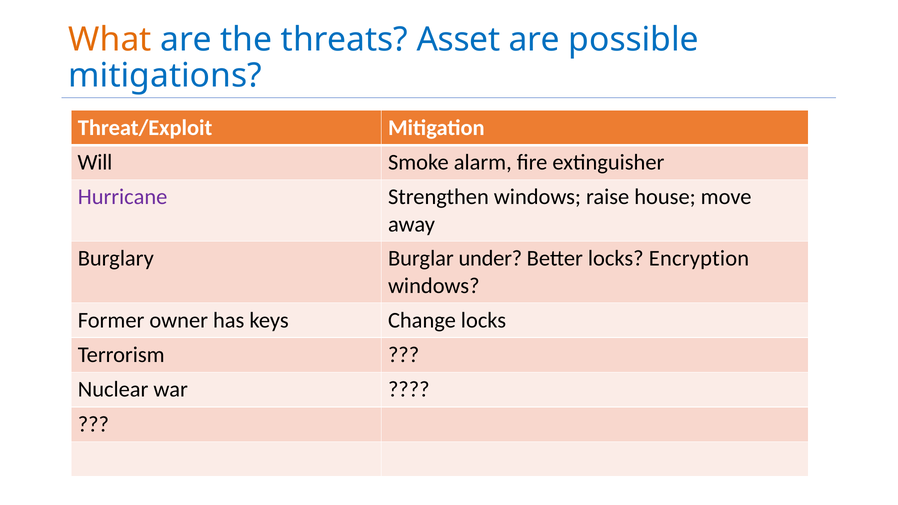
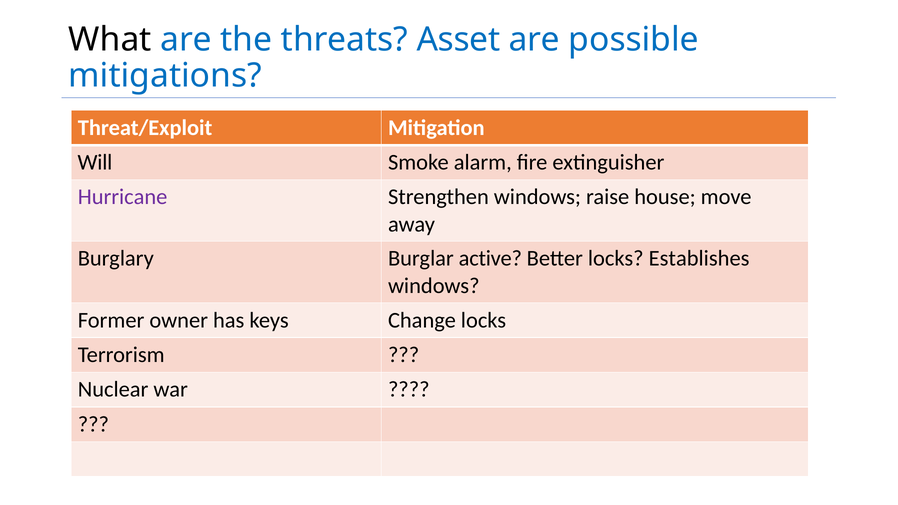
What colour: orange -> black
under: under -> active
Encryption: Encryption -> Establishes
